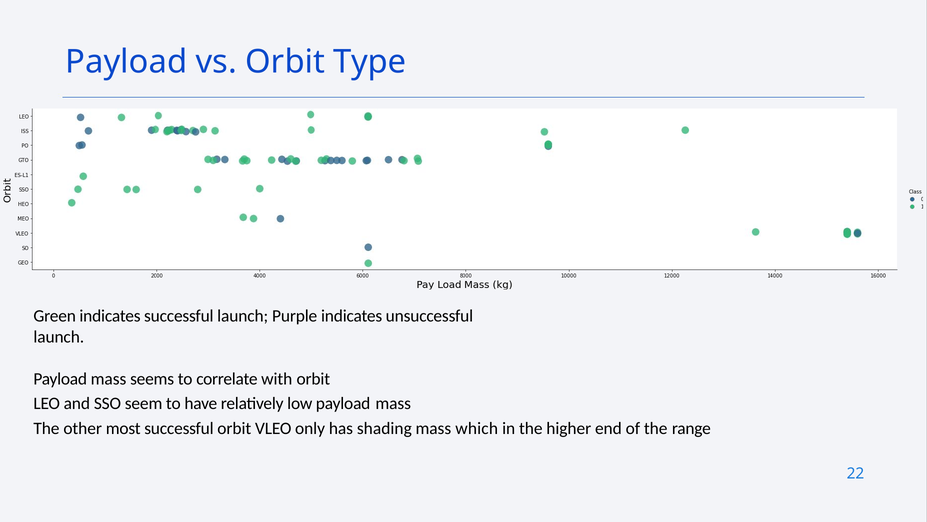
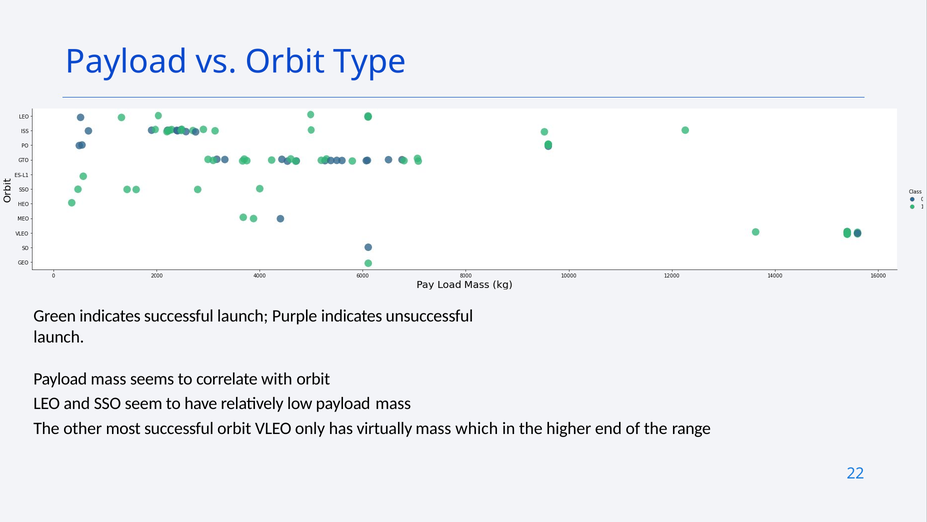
shading: shading -> virtually
